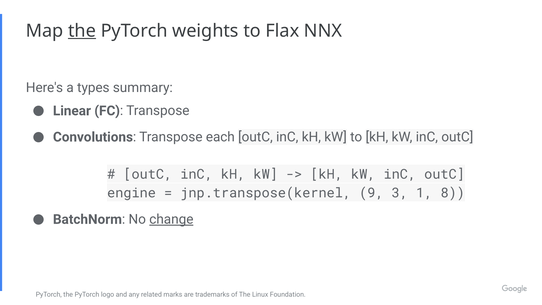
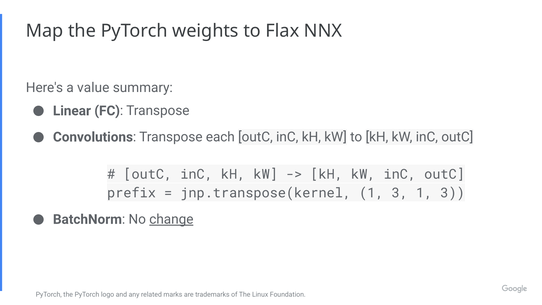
the at (82, 31) underline: present -> none
types: types -> value
engine: engine -> prefix
jnp.transpose(kernel 9: 9 -> 1
3 1 8: 8 -> 3
